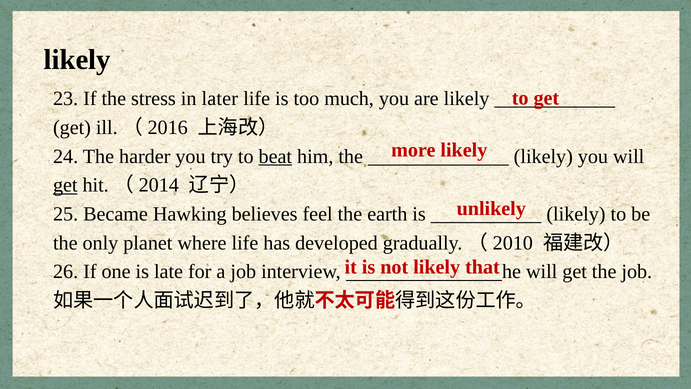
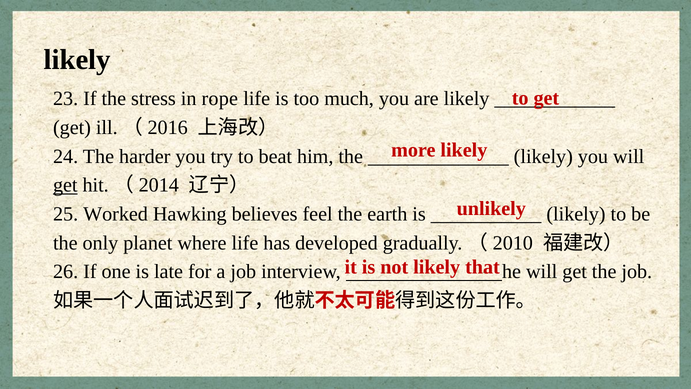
later: later -> rope
beat underline: present -> none
Became: Became -> Worked
